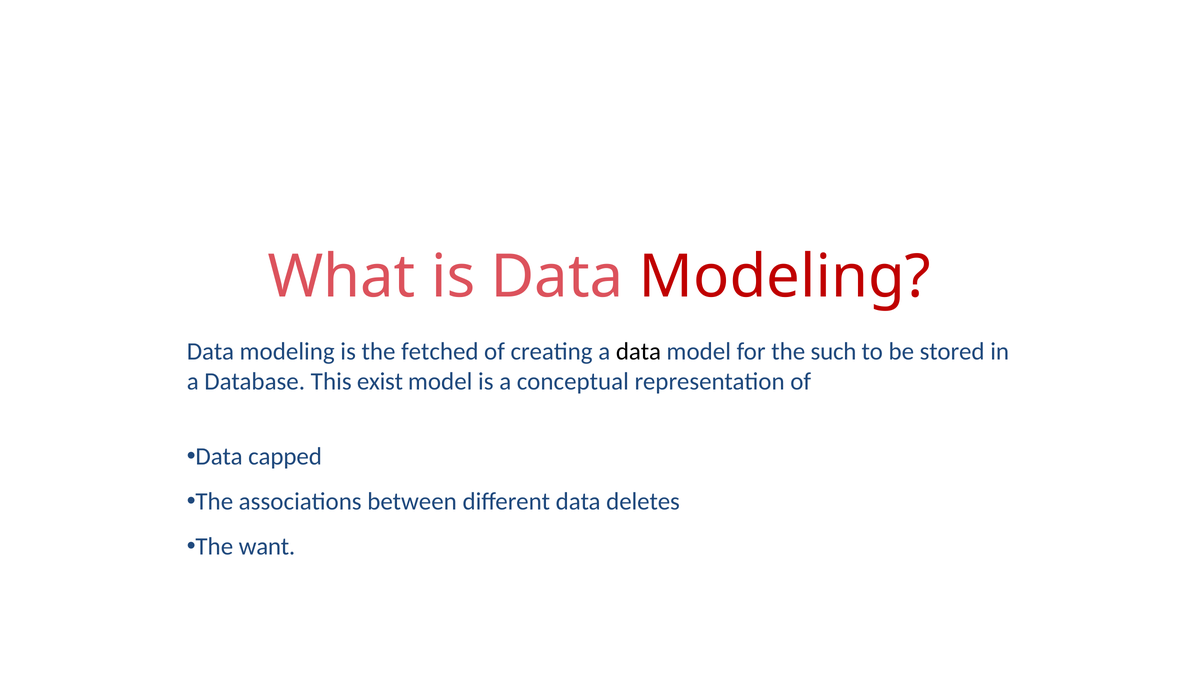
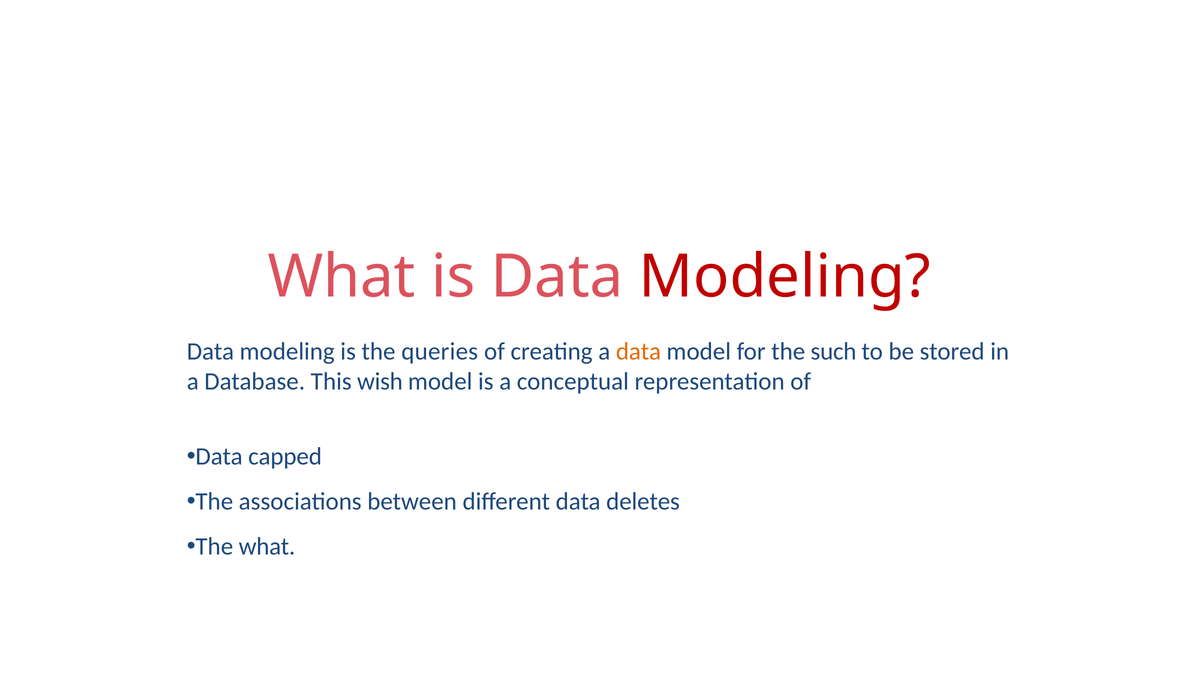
fetched: fetched -> queries
data at (638, 351) colour: black -> orange
exist: exist -> wish
The want: want -> what
